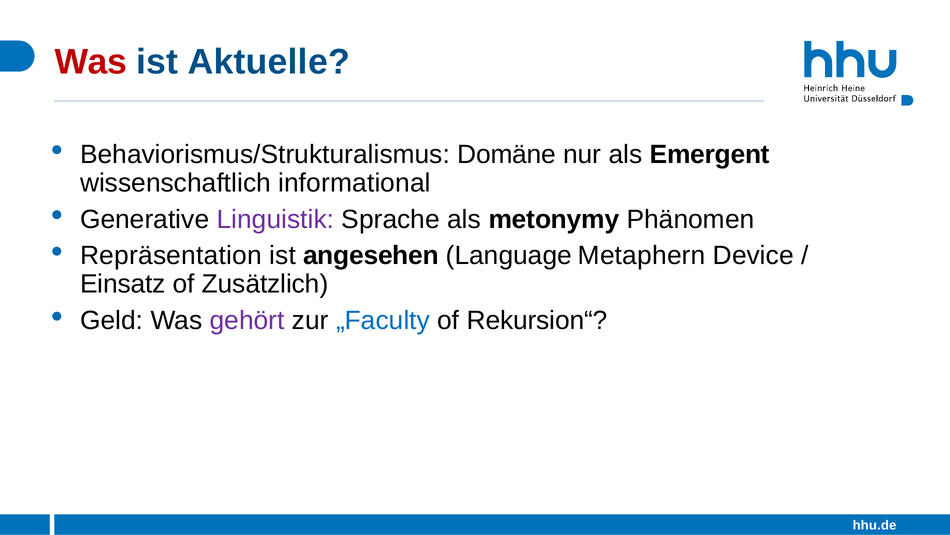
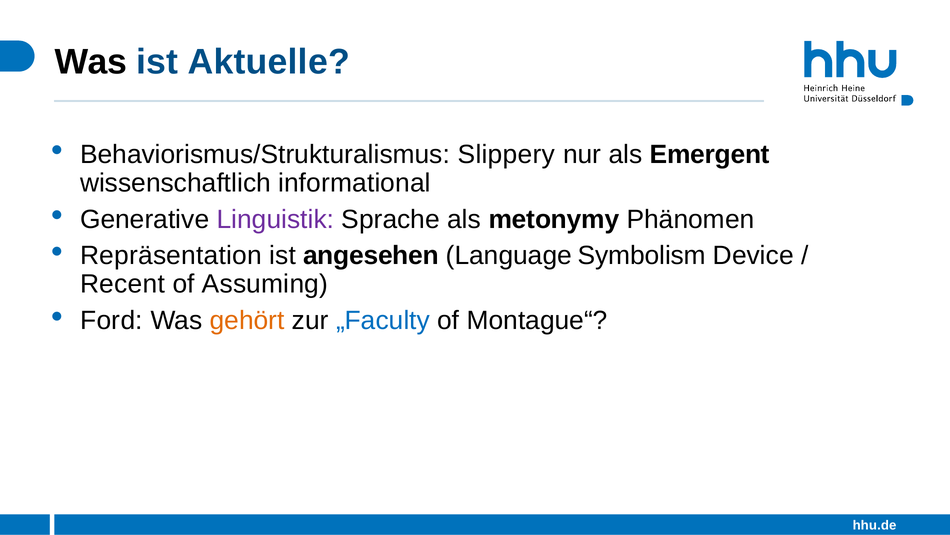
Was at (91, 62) colour: red -> black
Domäne: Domäne -> Slippery
Metaphern: Metaphern -> Symbolism
Einsatz: Einsatz -> Recent
Zusätzlich: Zusätzlich -> Assuming
Geld: Geld -> Ford
gehört colour: purple -> orange
Rekursion“: Rekursion“ -> Montague“
